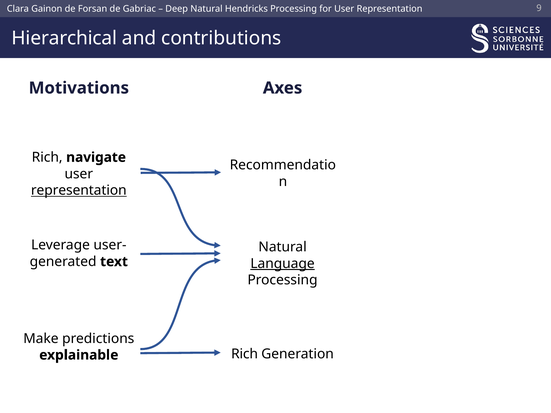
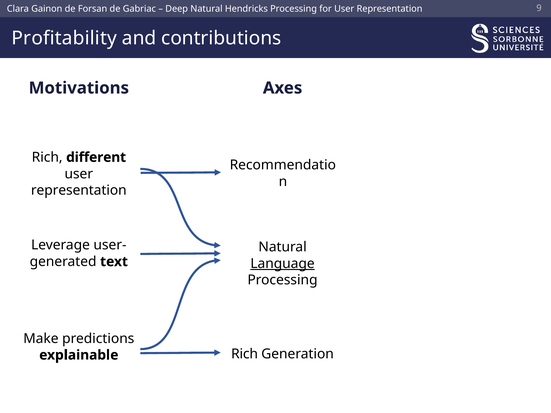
Hierarchical: Hierarchical -> Profitability
navigate: navigate -> different
representation at (79, 190) underline: present -> none
